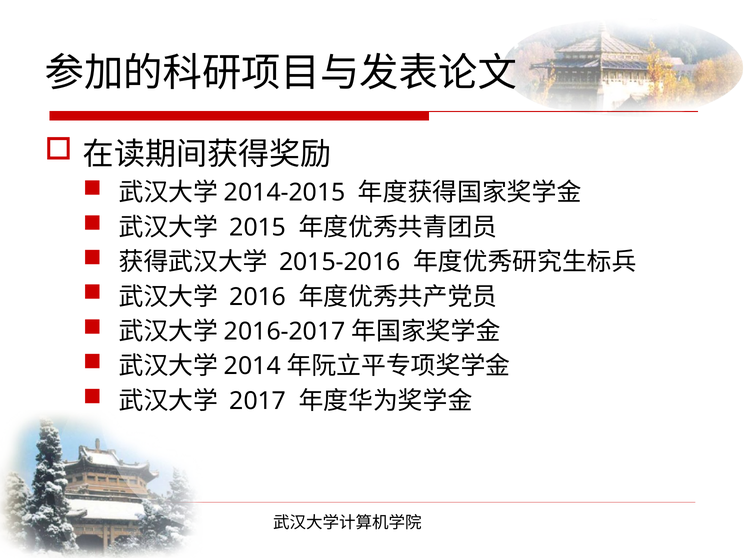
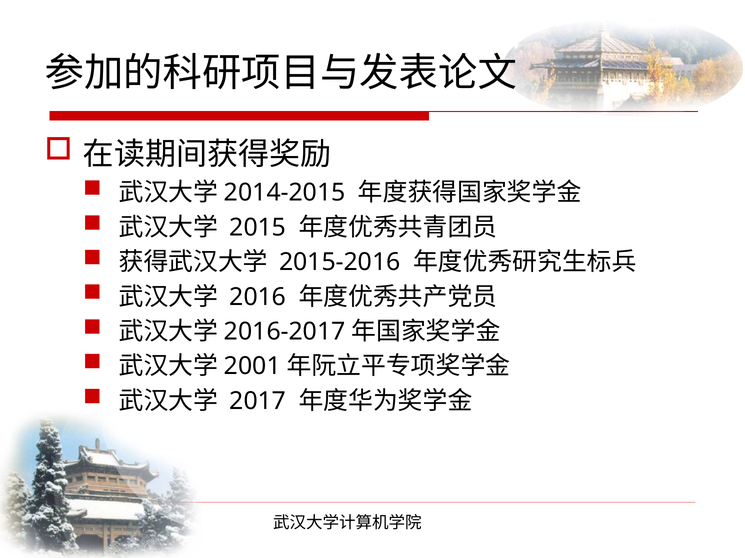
2014: 2014 -> 2001
